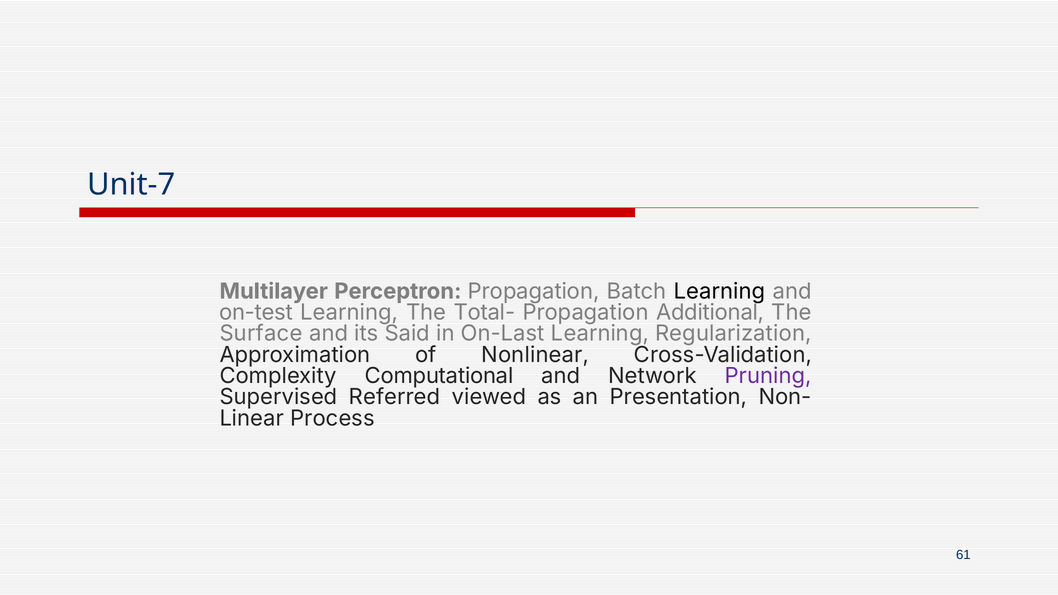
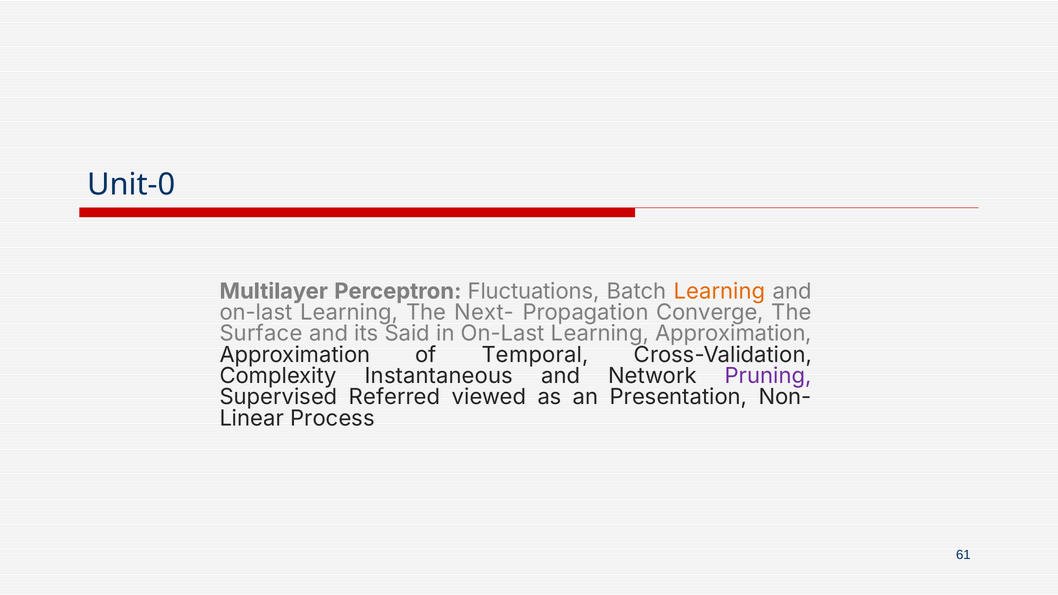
Unit-7: Unit-7 -> Unit-0
Perceptron Propagation: Propagation -> Fluctuations
Learning at (720, 291) colour: black -> orange
on-test at (256, 313): on-test -> on-last
Total-: Total- -> Next-
Additional: Additional -> Converge
Learning Regularization: Regularization -> Approximation
Nonlinear: Nonlinear -> Temporal
Computational: Computational -> Instantaneous
